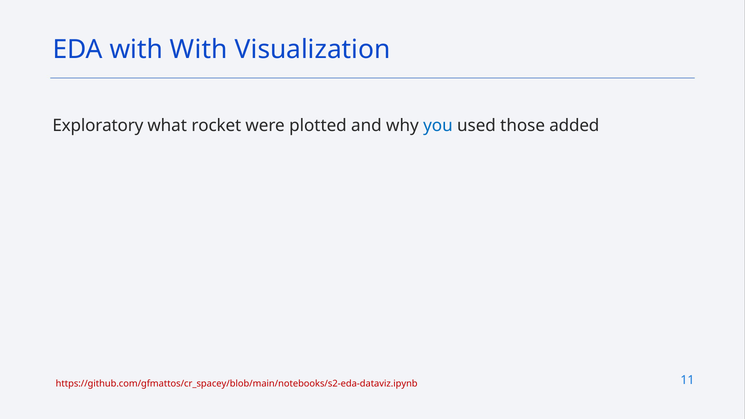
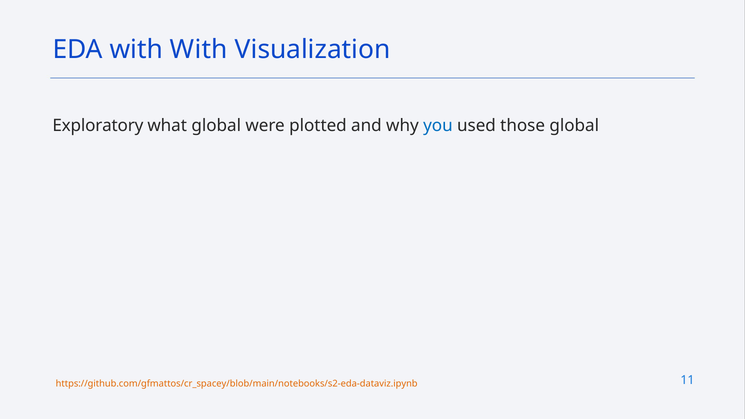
what rocket: rocket -> global
those added: added -> global
https://github.com/gfmattos/cr_spacey/blob/main/notebooks/s2-eda-dataviz.ipynb colour: red -> orange
